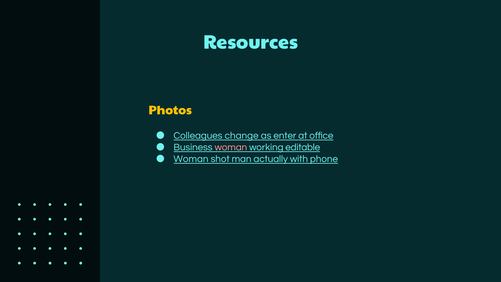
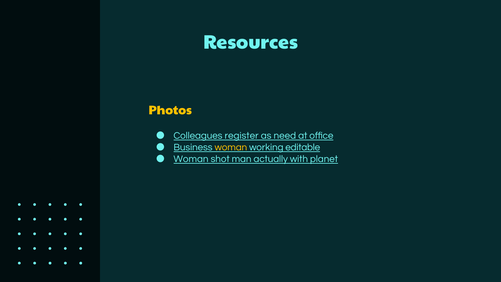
change: change -> register
enter: enter -> need
woman at (231, 147) colour: pink -> yellow
phone: phone -> planet
